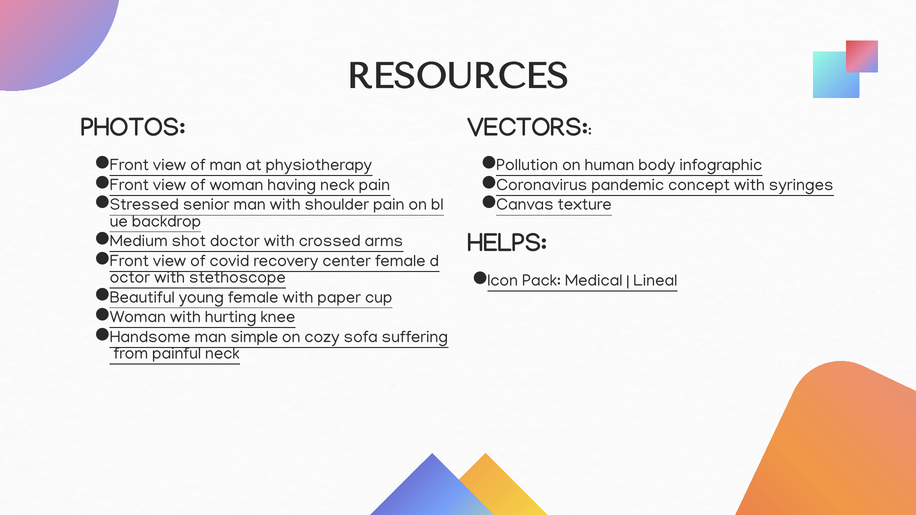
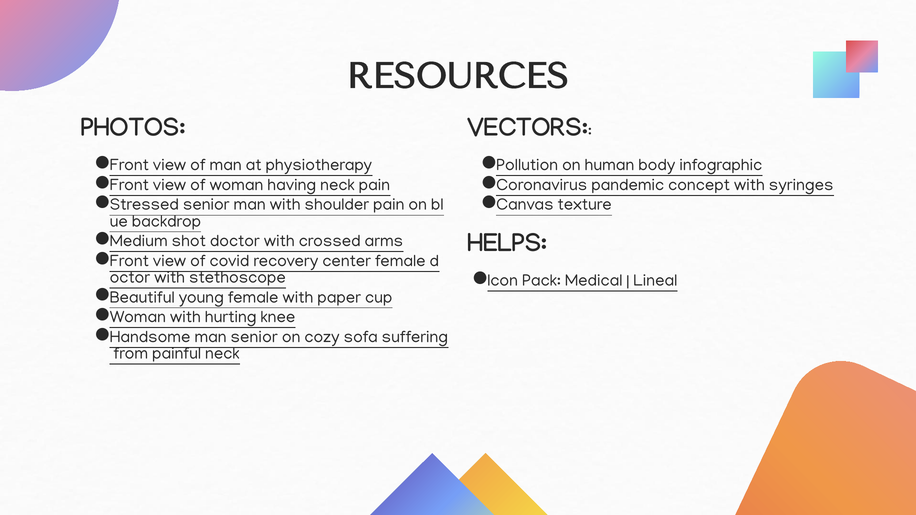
man simple: simple -> senior
